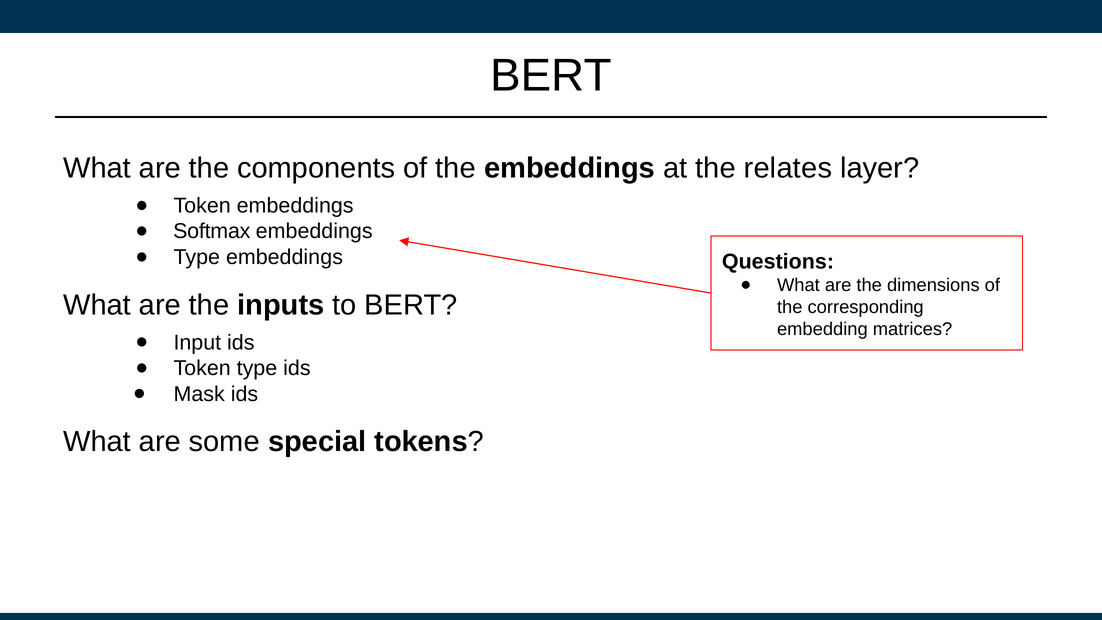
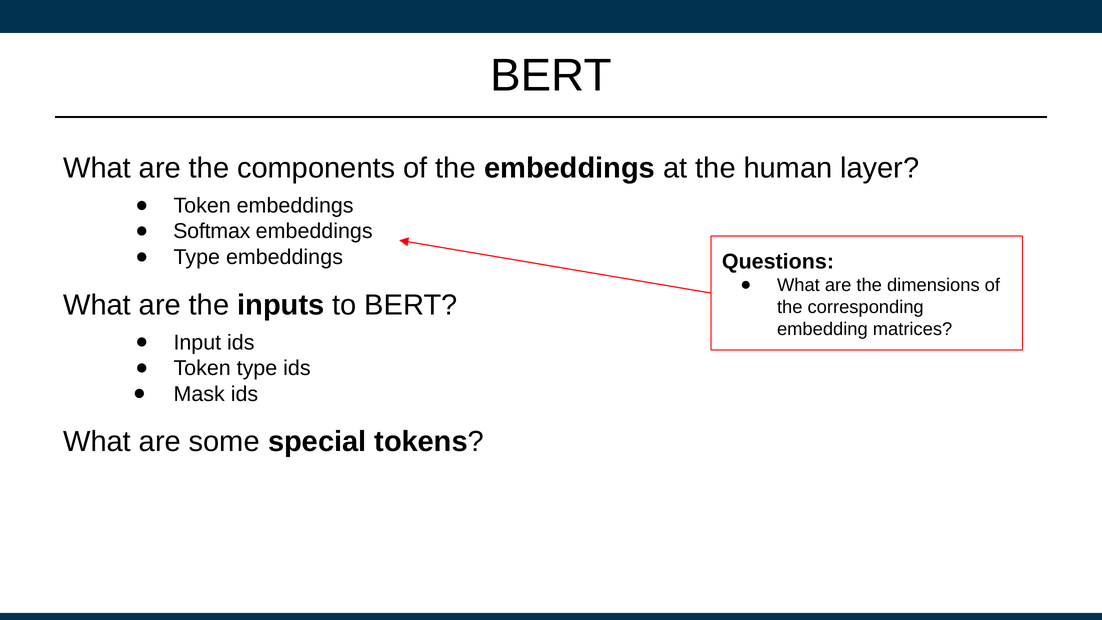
relates: relates -> human
